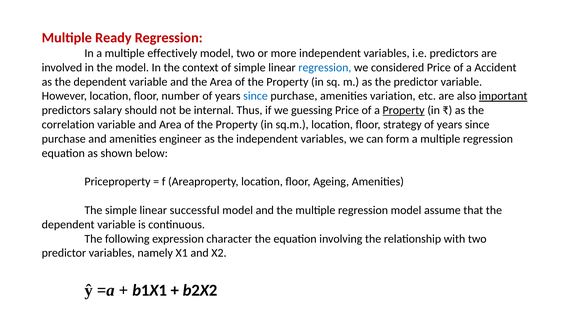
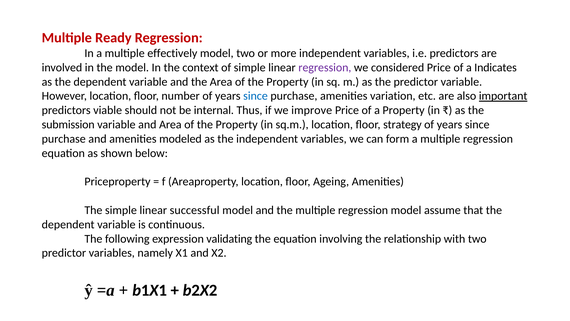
regression at (325, 67) colour: blue -> purple
Accident: Accident -> Indicates
salary: salary -> viable
guessing: guessing -> improve
Property at (404, 110) underline: present -> none
correlation: correlation -> submission
engineer: engineer -> modeled
character: character -> validating
